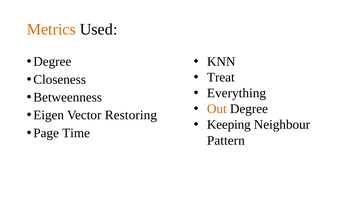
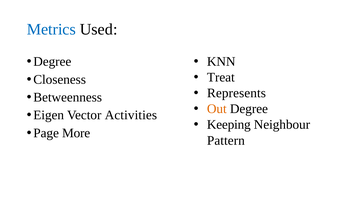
Metrics colour: orange -> blue
Everything: Everything -> Represents
Restoring: Restoring -> Activities
Time: Time -> More
